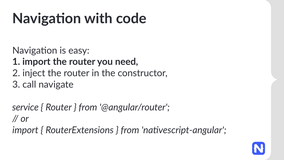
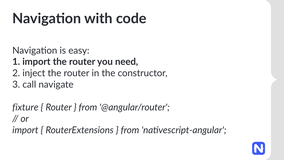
service: service -> fixture
